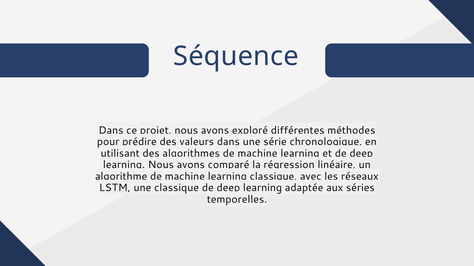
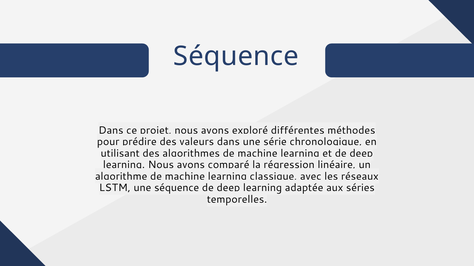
une classique: classique -> séquence
